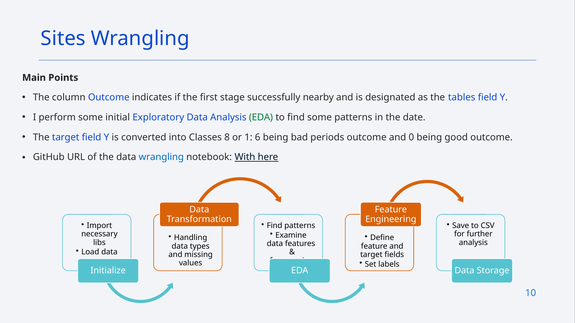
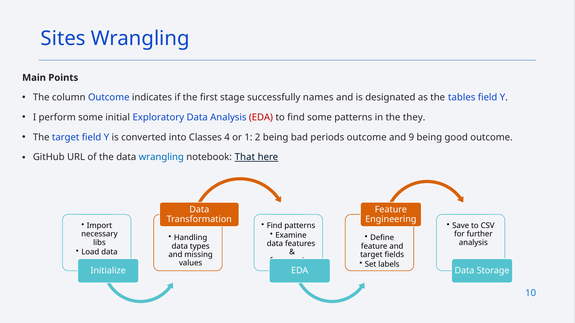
nearby: nearby -> names
EDA at (261, 118) colour: green -> red
date: date -> they
8: 8 -> 4
6: 6 -> 2
0: 0 -> 9
With: With -> That
